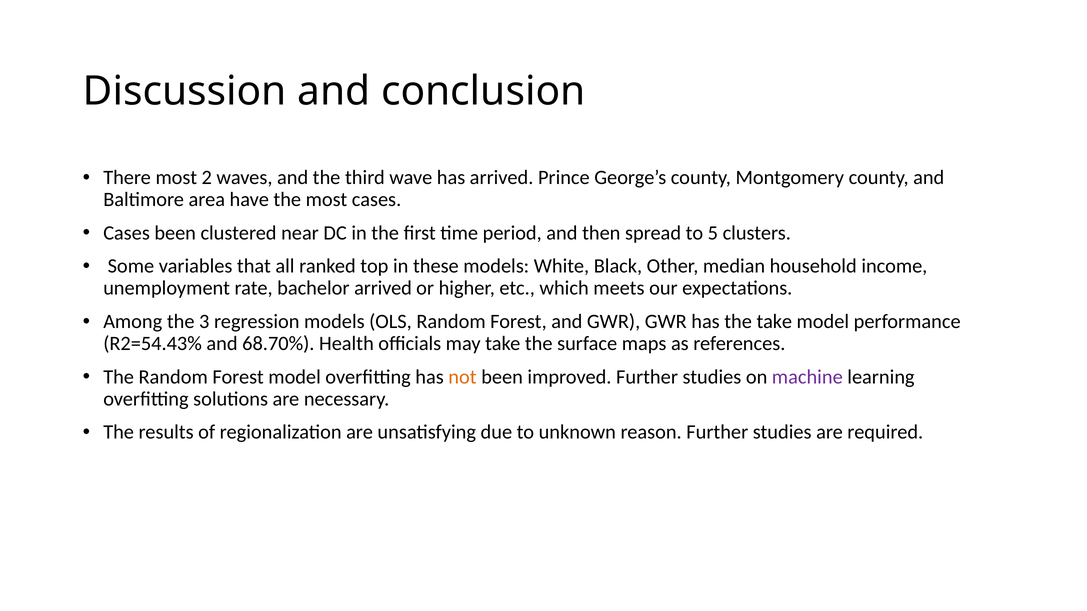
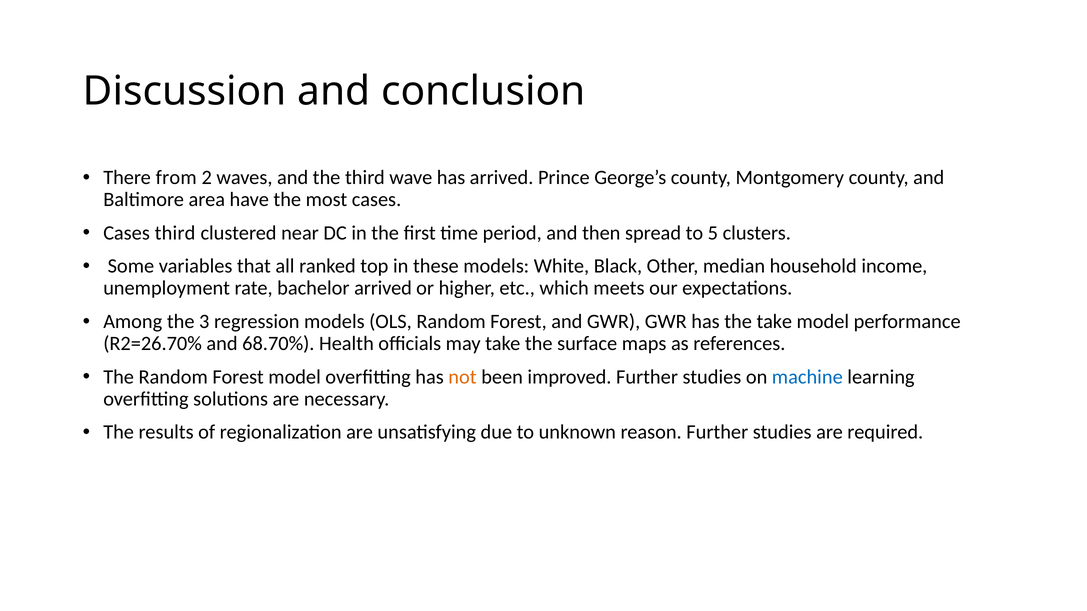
There most: most -> from
Cases been: been -> third
R2=54.43%: R2=54.43% -> R2=26.70%
machine colour: purple -> blue
